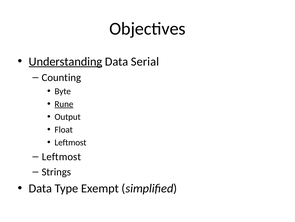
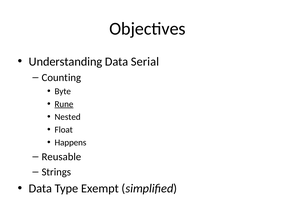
Understanding underline: present -> none
Output: Output -> Nested
Leftmost at (70, 142): Leftmost -> Happens
Leftmost at (61, 156): Leftmost -> Reusable
